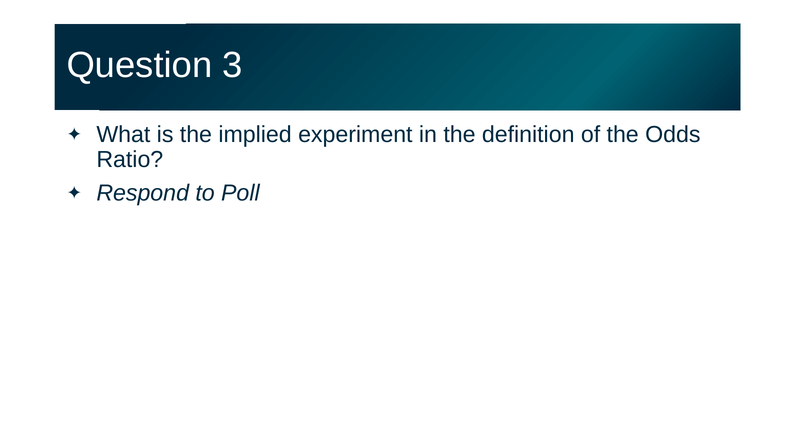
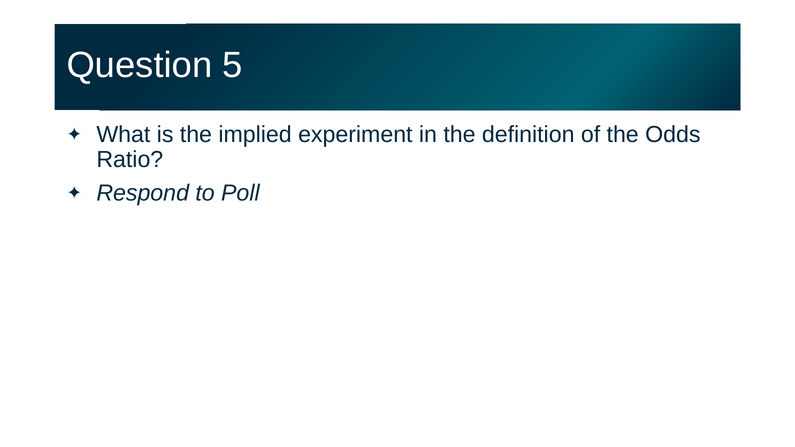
3: 3 -> 5
